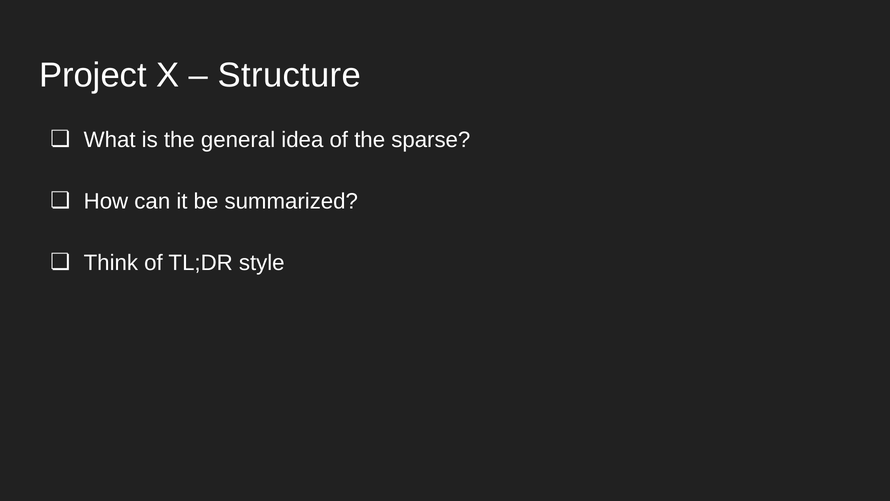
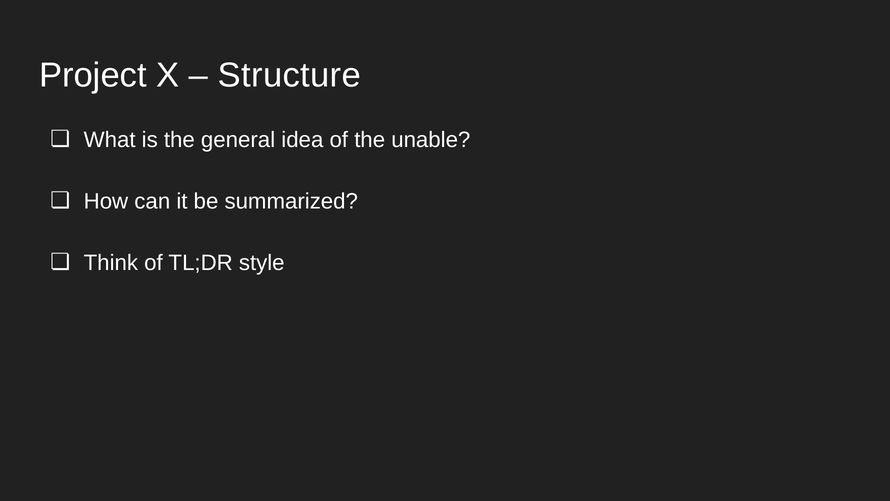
sparse: sparse -> unable
